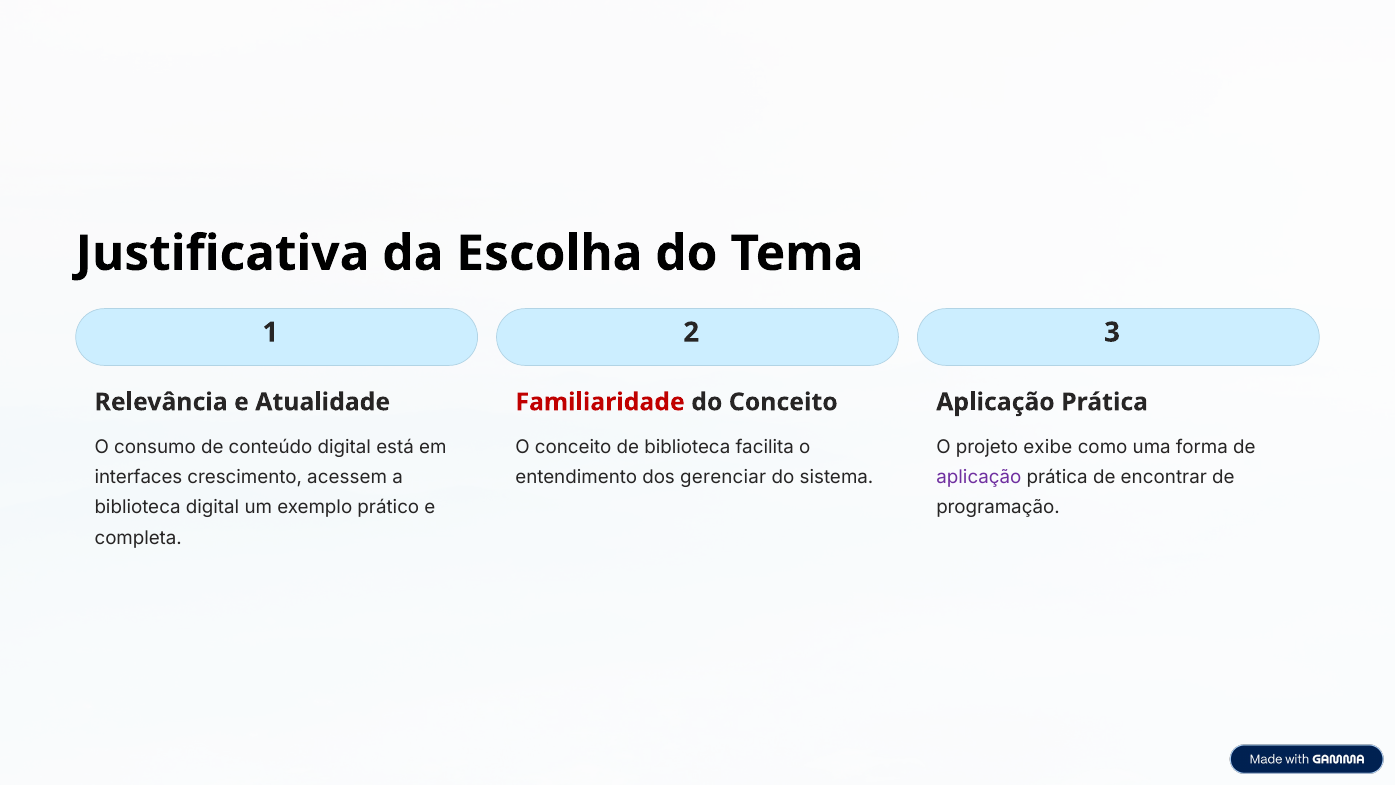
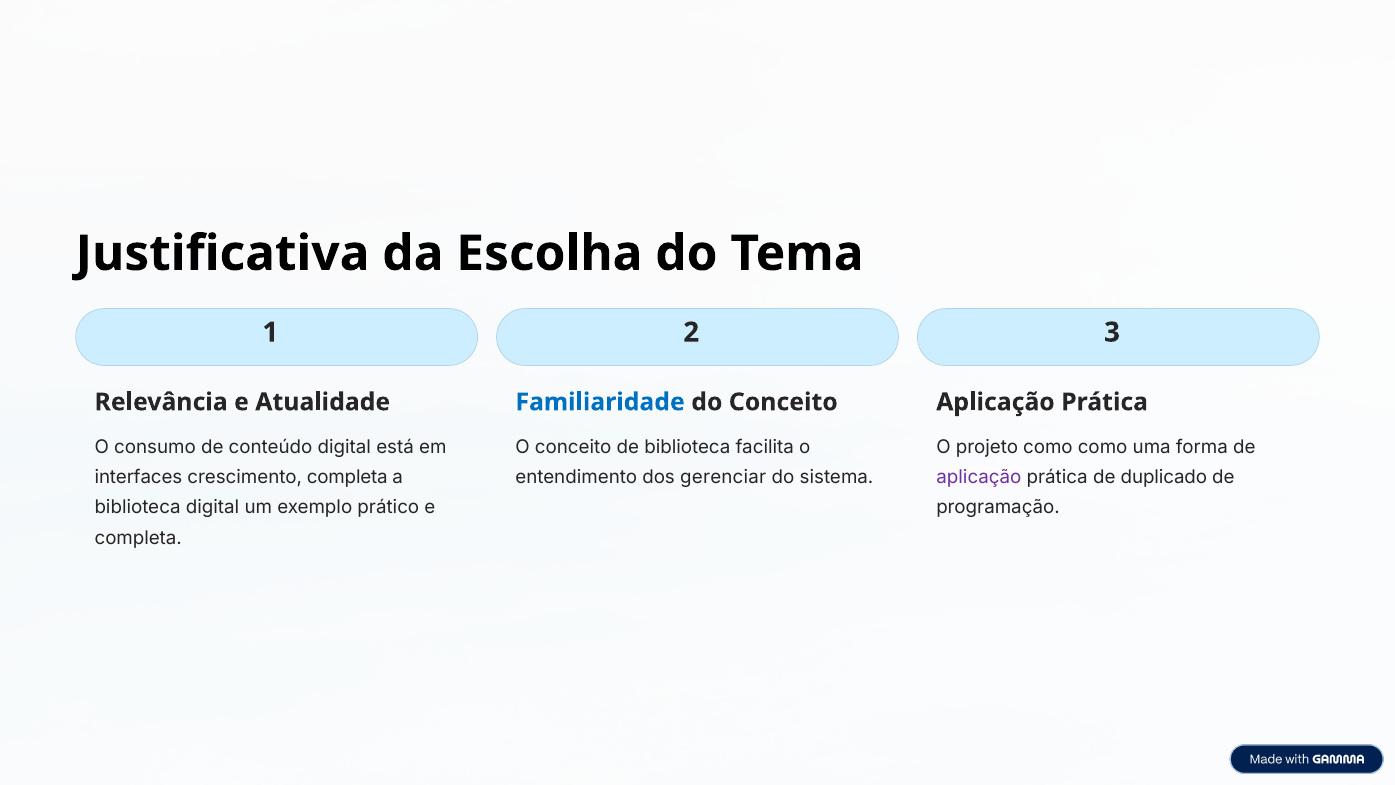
Familiaridade colour: red -> blue
projeto exibe: exibe -> como
crescimento acessem: acessem -> completa
encontrar: encontrar -> duplicado
